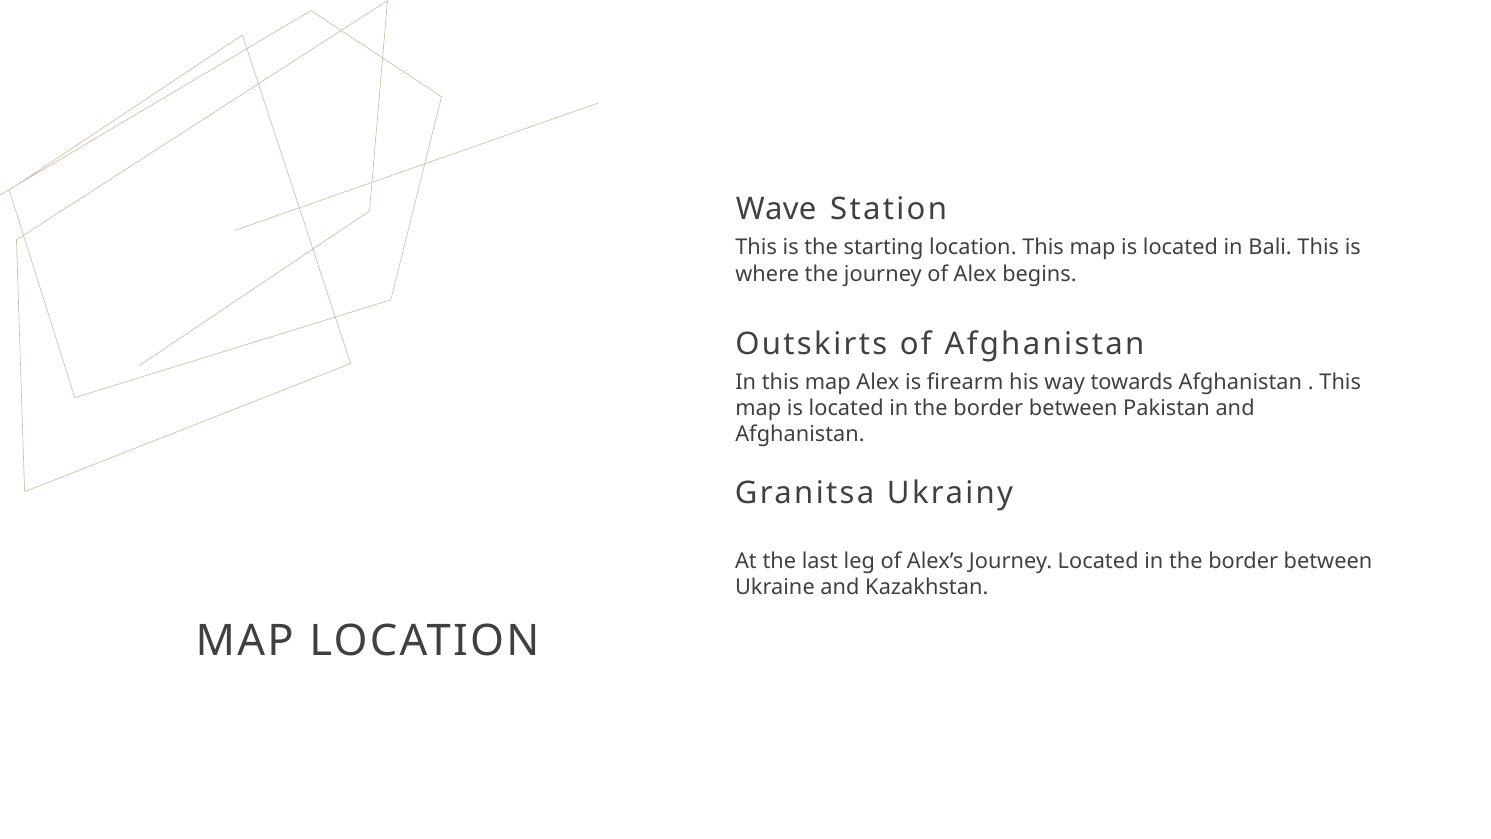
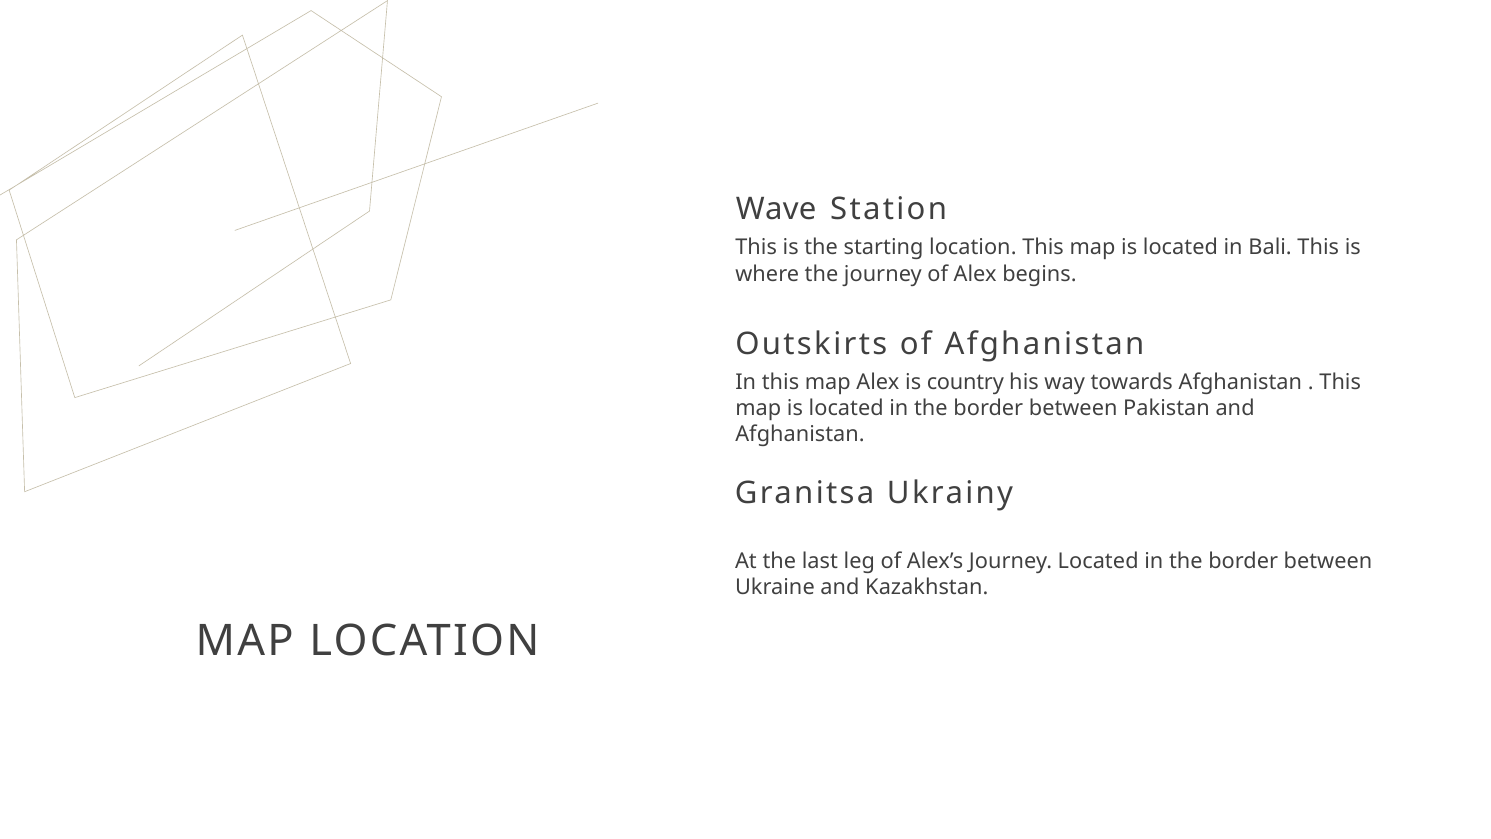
firearm: firearm -> country
